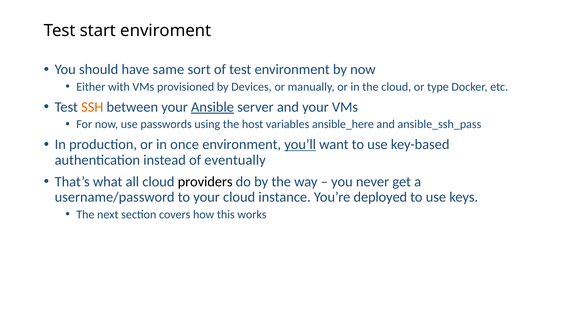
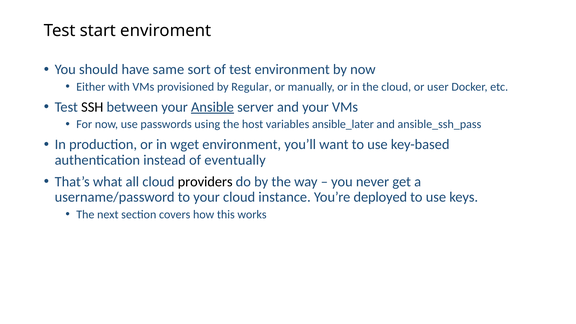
Devices: Devices -> Regular
type: type -> user
SSH colour: orange -> black
ansible_here: ansible_here -> ansible_later
once: once -> wget
you’ll underline: present -> none
